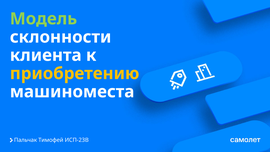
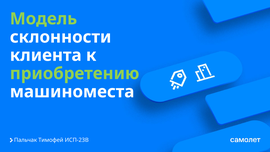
приобретению colour: yellow -> light green
